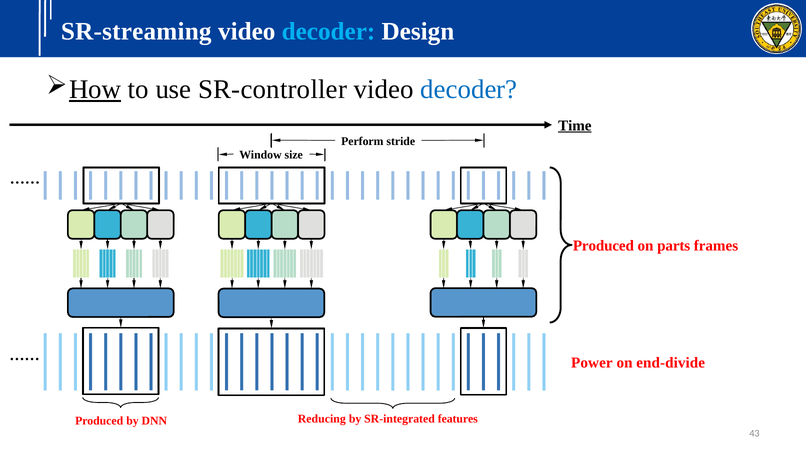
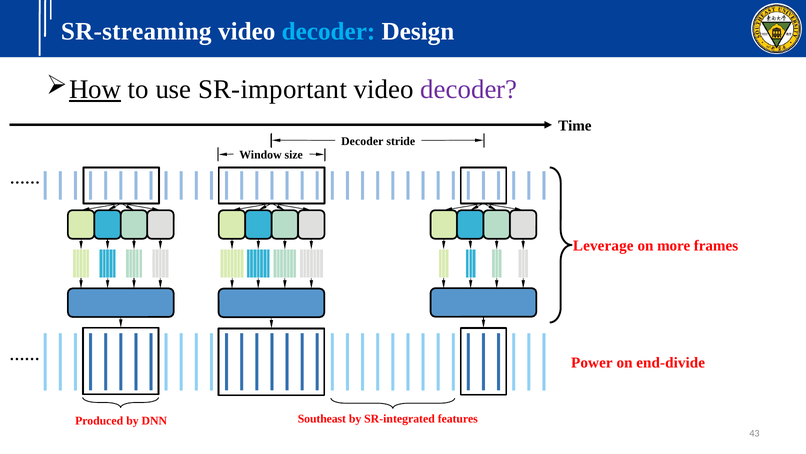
SR-controller: SR-controller -> SR-important
decoder at (469, 89) colour: blue -> purple
Time underline: present -> none
Perform at (362, 141): Perform -> Decoder
Produced at (603, 246): Produced -> Leverage
parts: parts -> more
Reducing: Reducing -> Southeast
